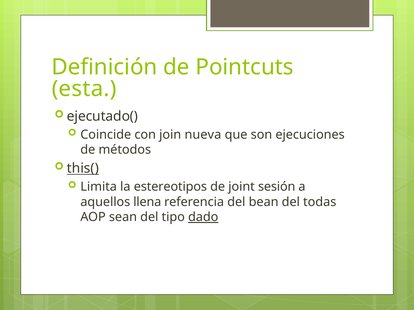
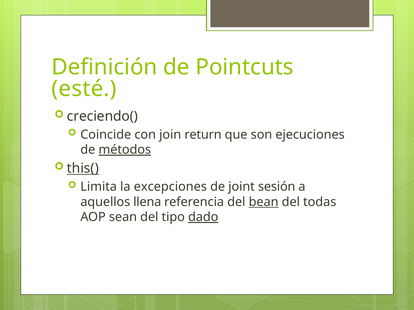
esta: esta -> esté
ejecutado(: ejecutado( -> creciendo(
nueva: nueva -> return
métodos underline: none -> present
estereotipos: estereotipos -> excepciones
bean underline: none -> present
